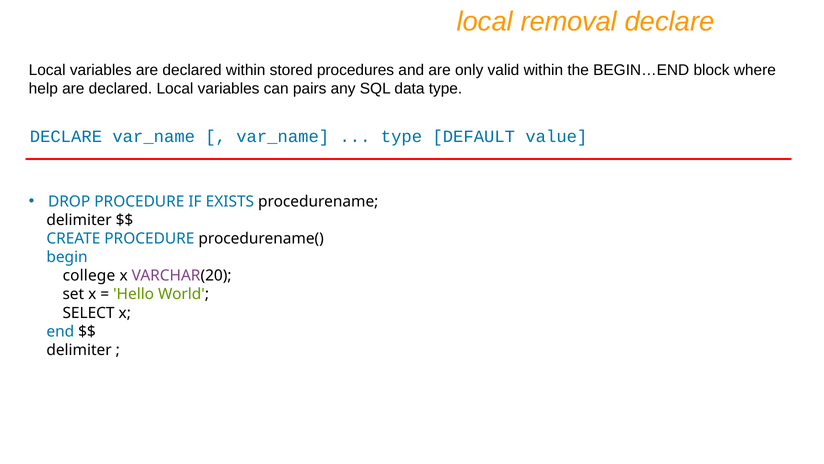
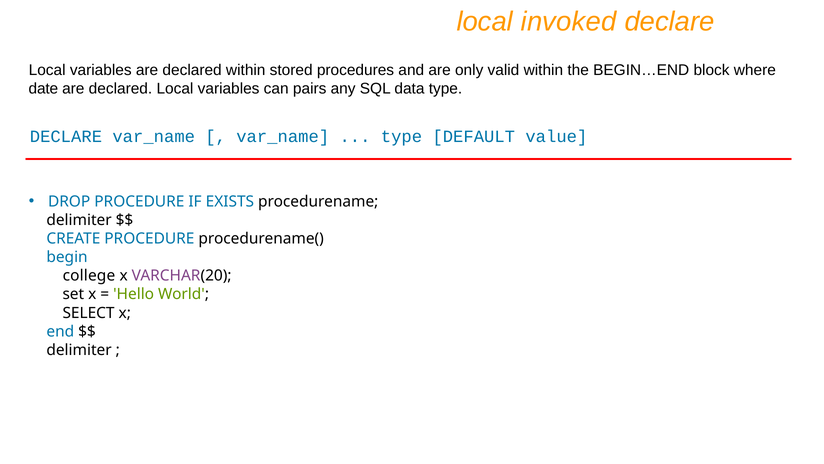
removal: removal -> invoked
help: help -> date
